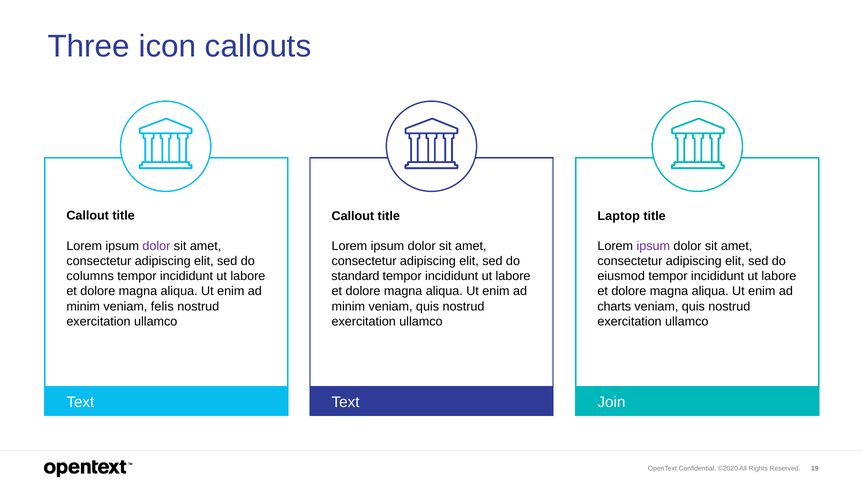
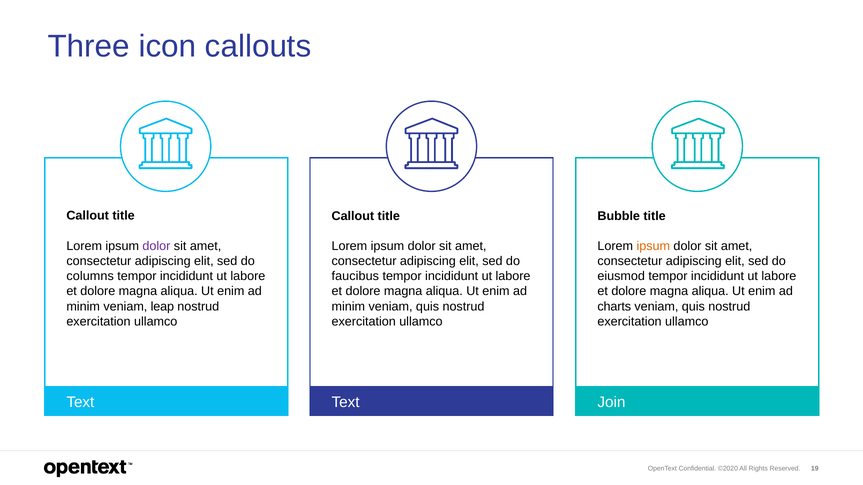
Laptop: Laptop -> Bubble
ipsum at (653, 246) colour: purple -> orange
standard: standard -> faucibus
felis: felis -> leap
